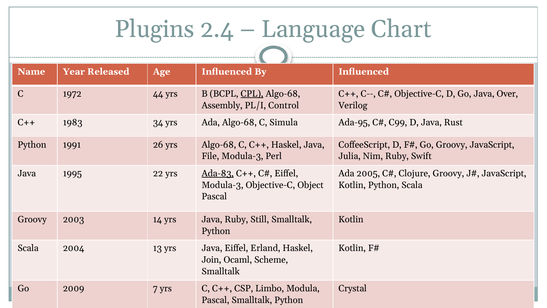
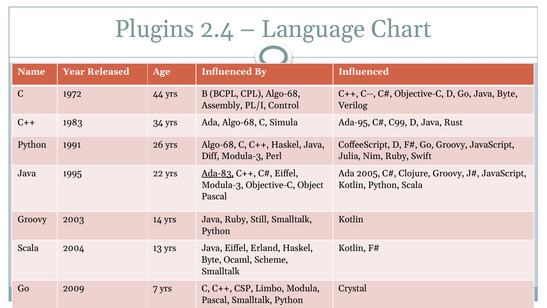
CPL underline: present -> none
Java Over: Over -> Byte
File: File -> Diff
Join at (211, 260): Join -> Byte
